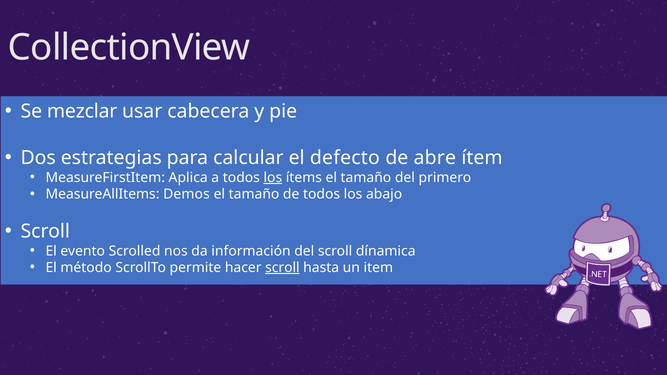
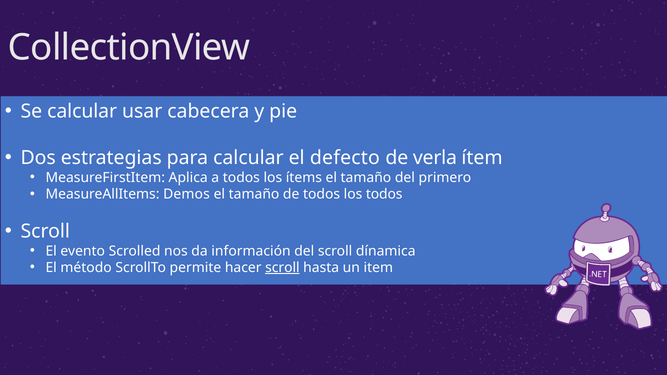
Se mezclar: mezclar -> calcular
abre: abre -> verla
los at (273, 178) underline: present -> none
los abajo: abajo -> todos
